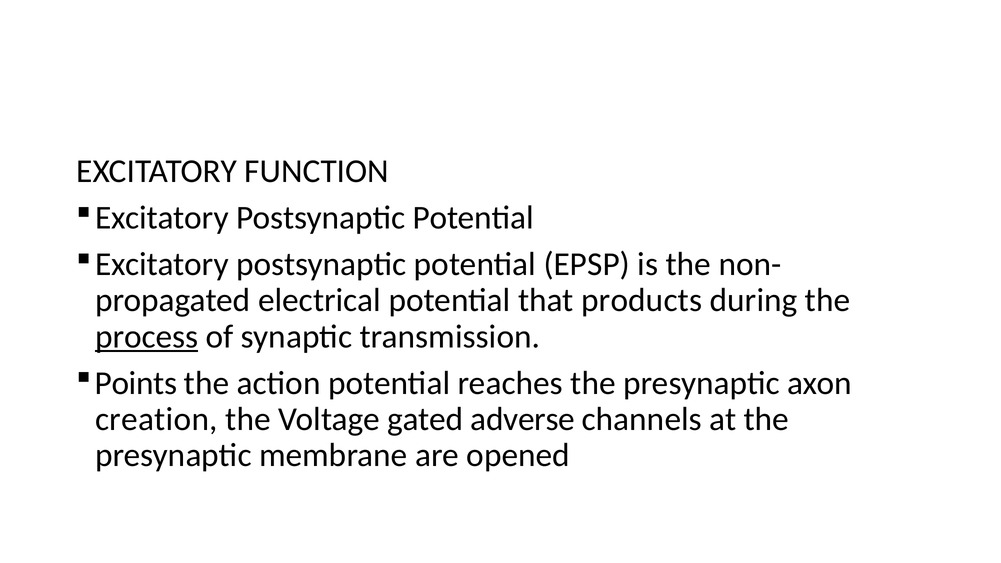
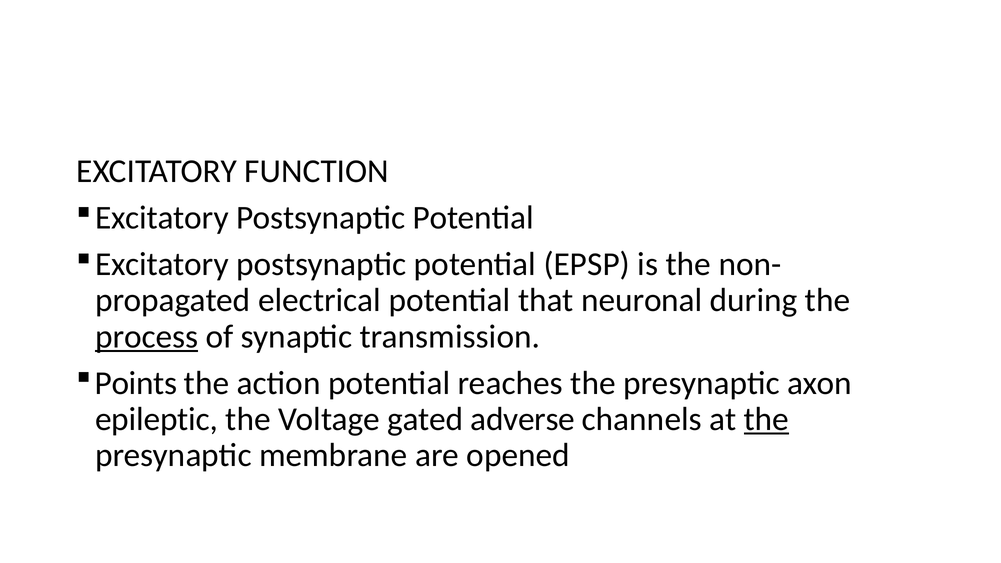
products: products -> neuronal
creation: creation -> epileptic
the at (766, 419) underline: none -> present
